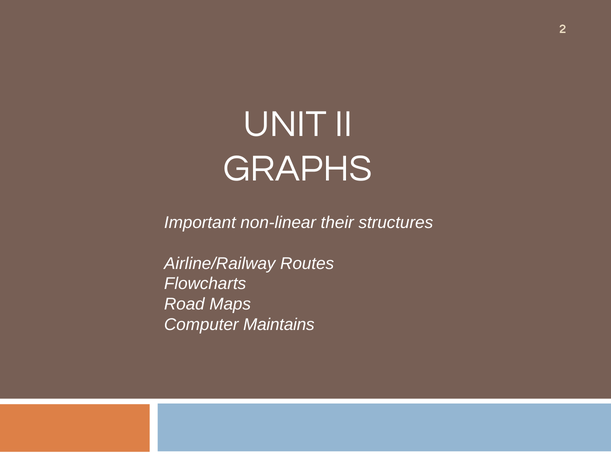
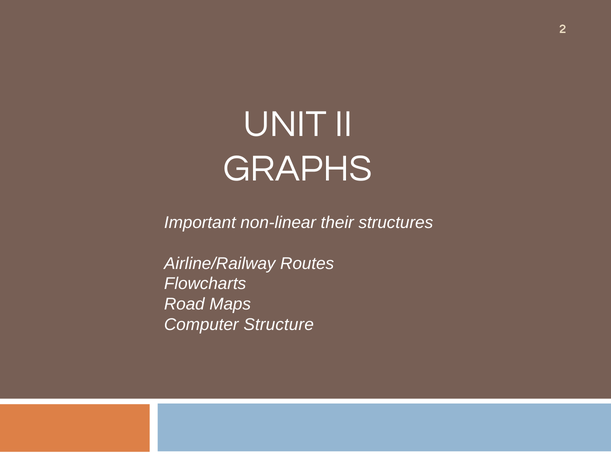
Maintains: Maintains -> Structure
